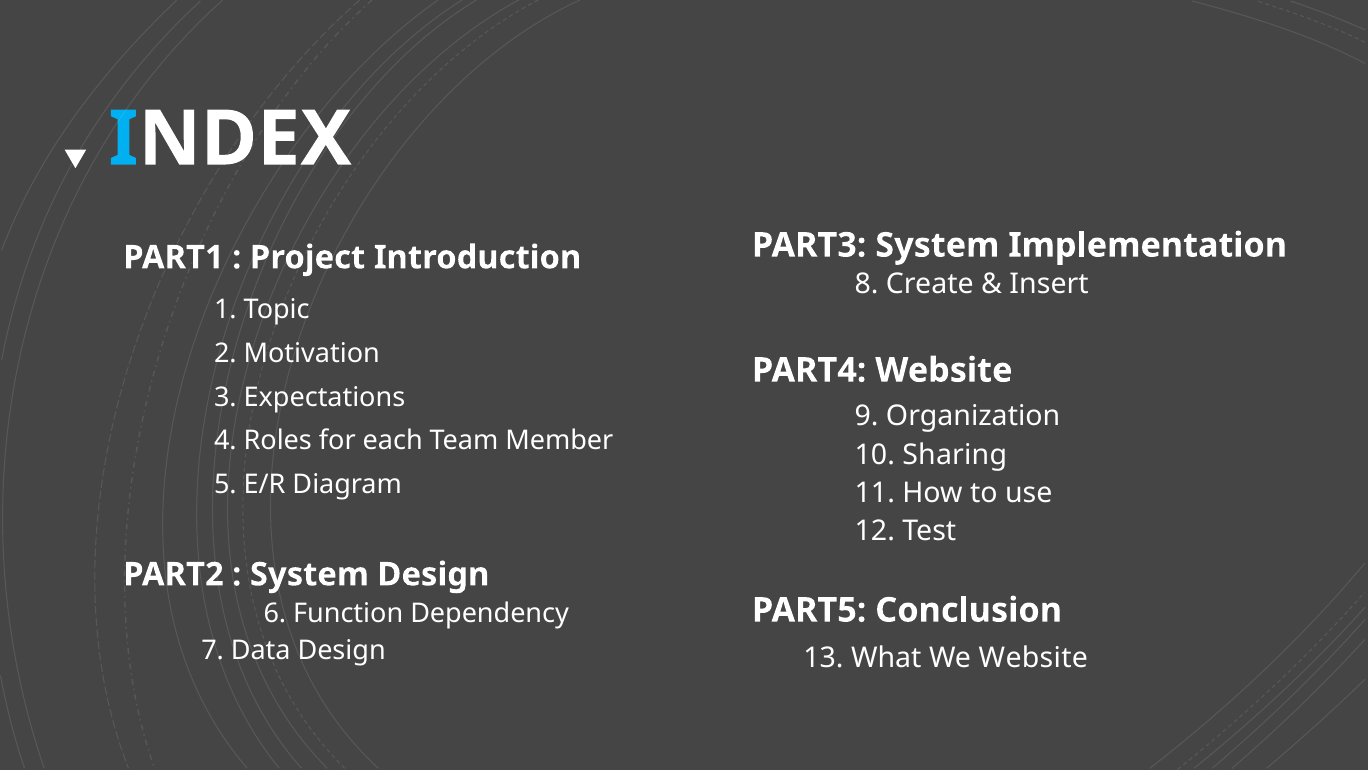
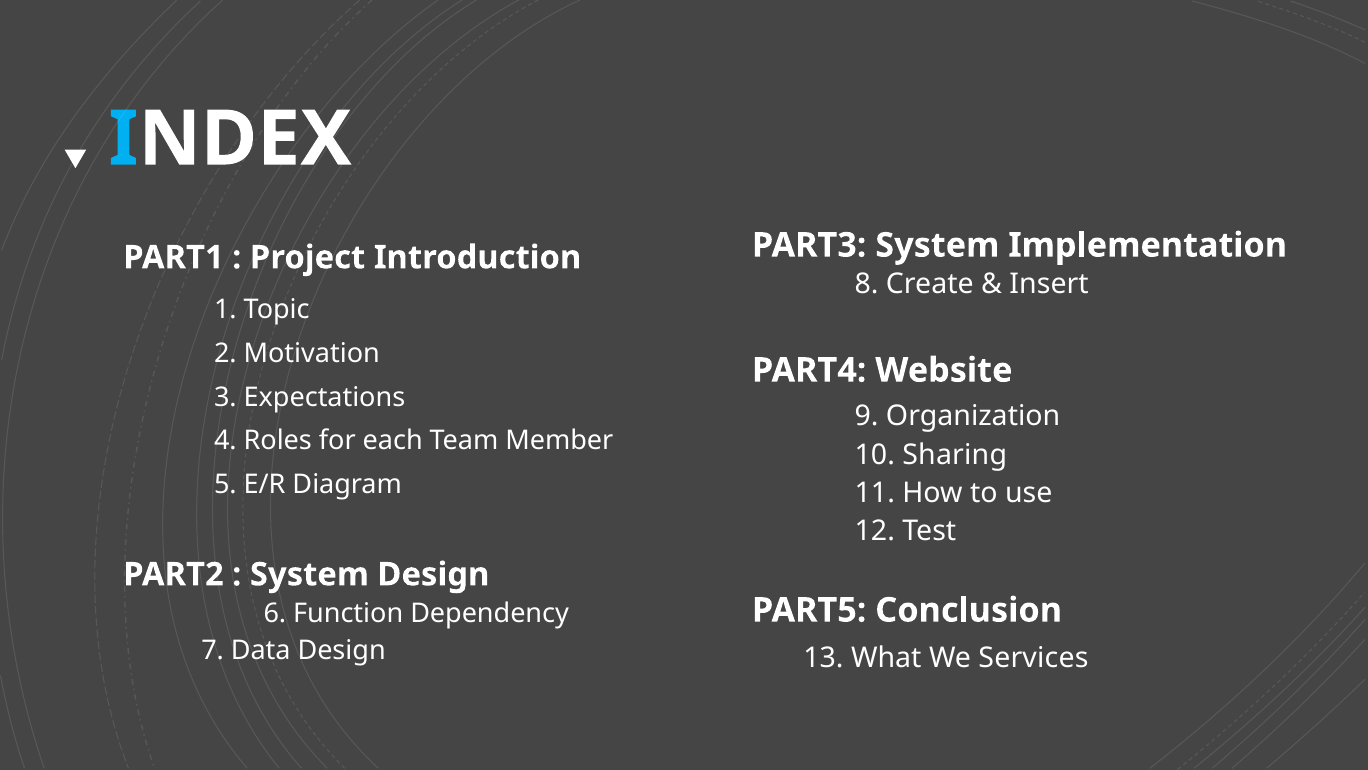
We Website: Website -> Services
